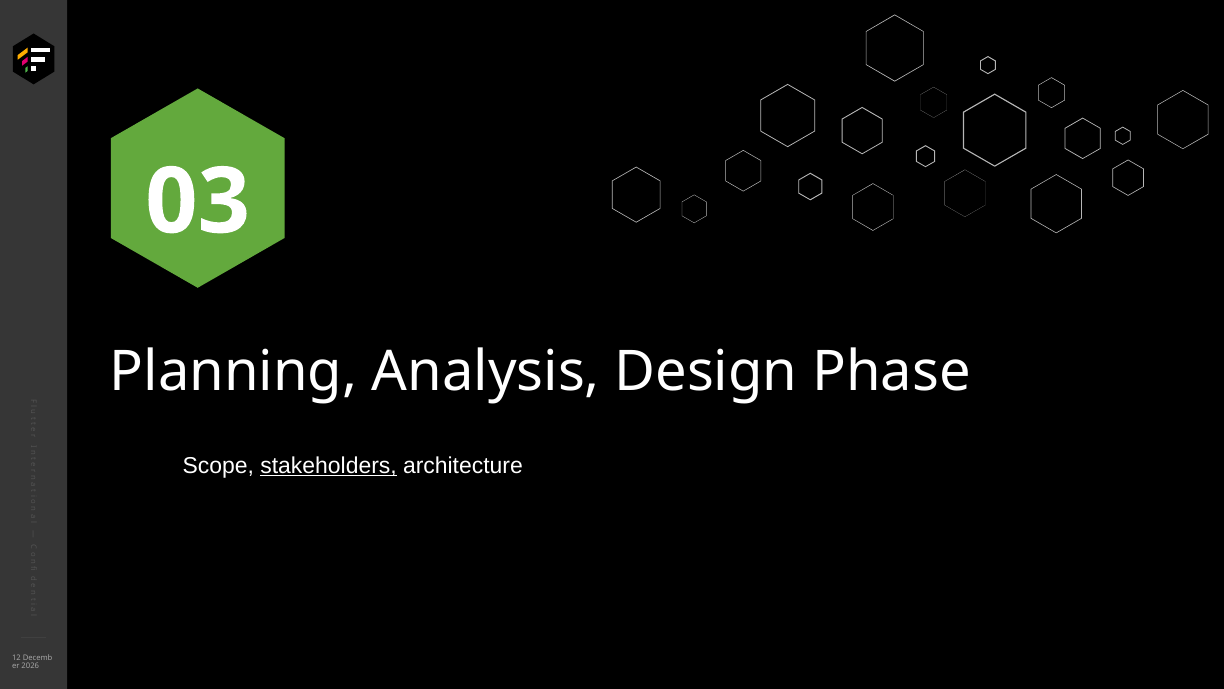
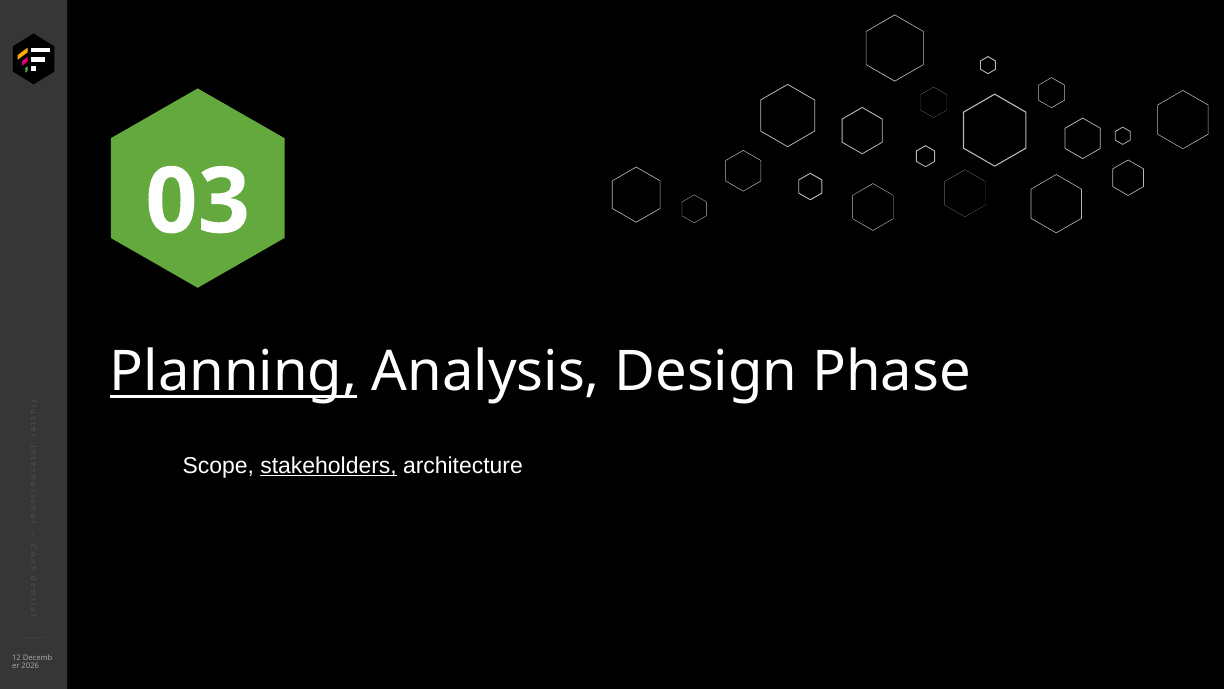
Planning underline: none -> present
